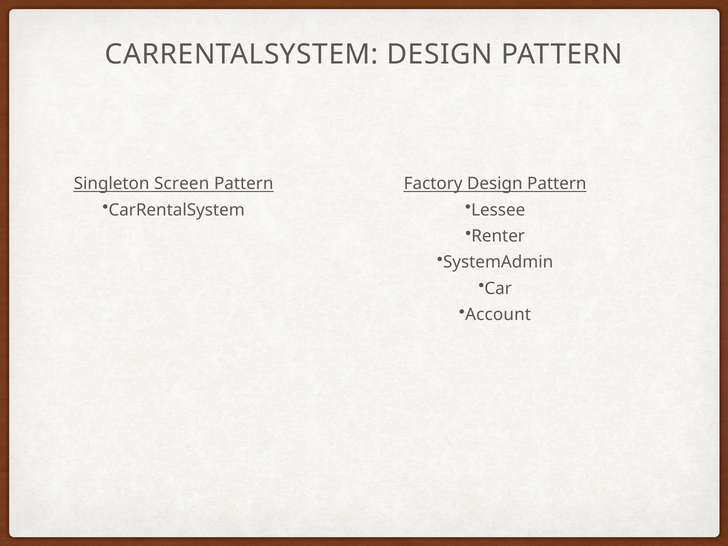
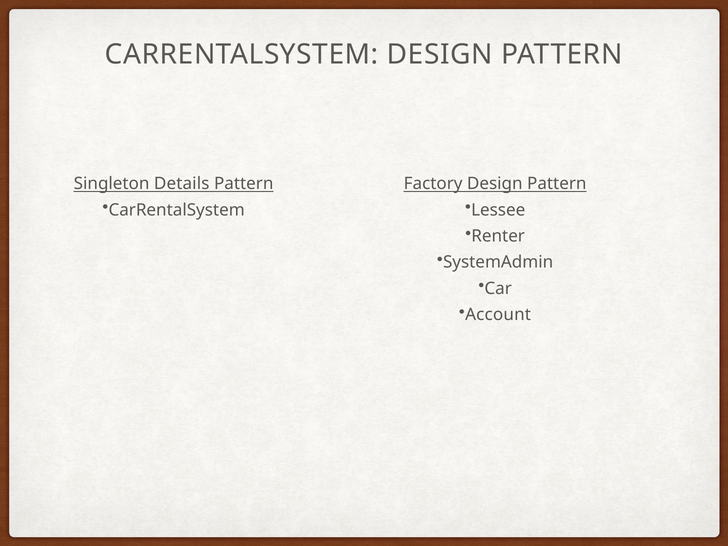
Screen: Screen -> Details
